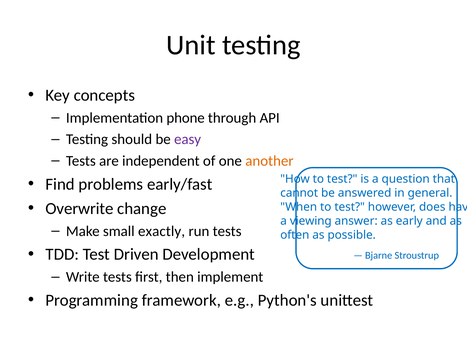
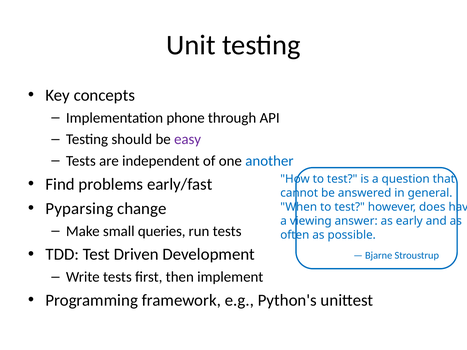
another colour: orange -> blue
Overwrite: Overwrite -> Pyparsing
exactly: exactly -> queries
